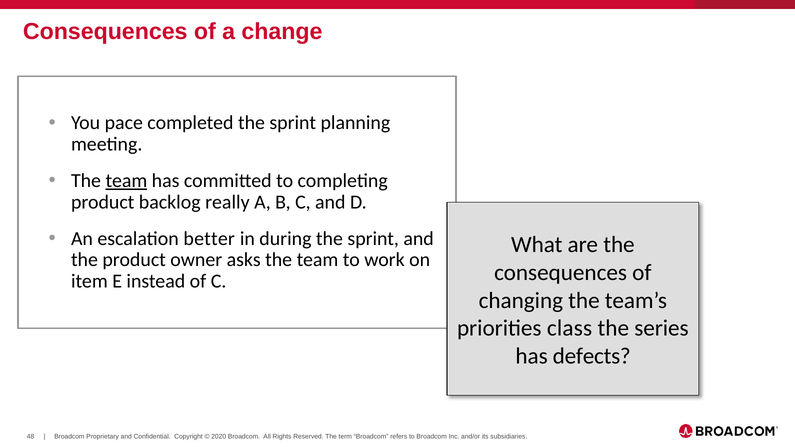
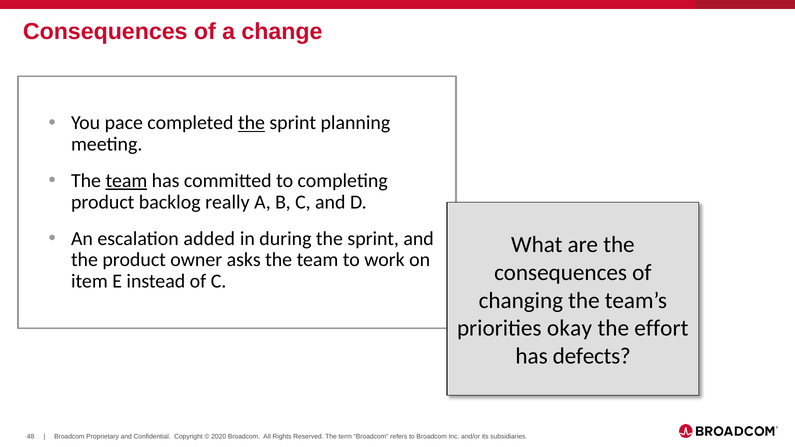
the at (251, 123) underline: none -> present
better: better -> added
class: class -> okay
series: series -> effort
